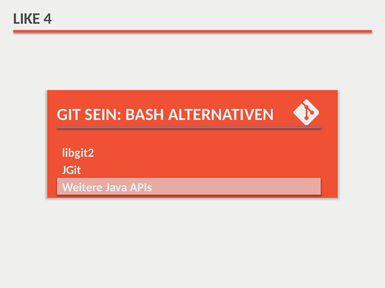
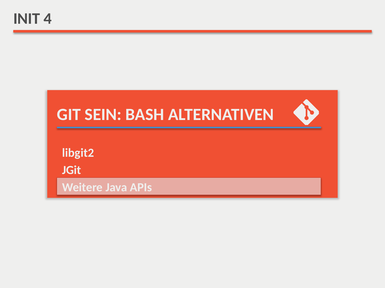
LIKE: LIKE -> INIT
